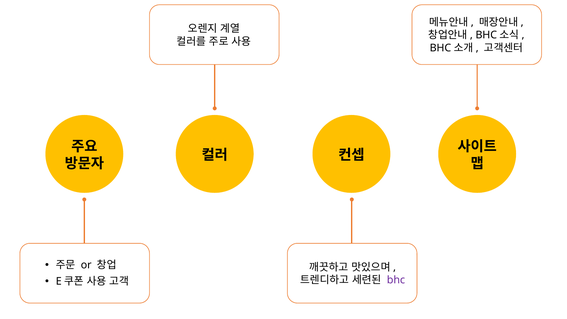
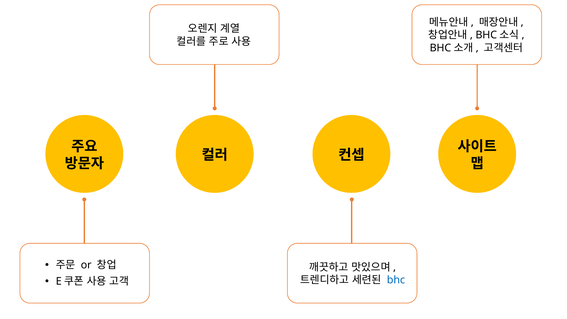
bhc colour: purple -> blue
